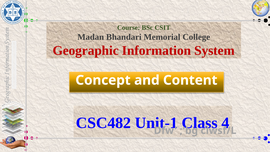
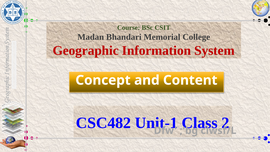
4: 4 -> 2
